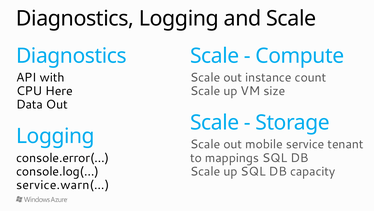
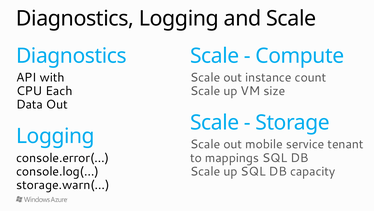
Here: Here -> Each
service.warn(…: service.warn(… -> storage.warn(…
